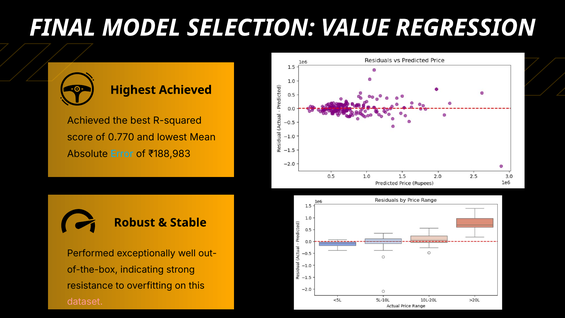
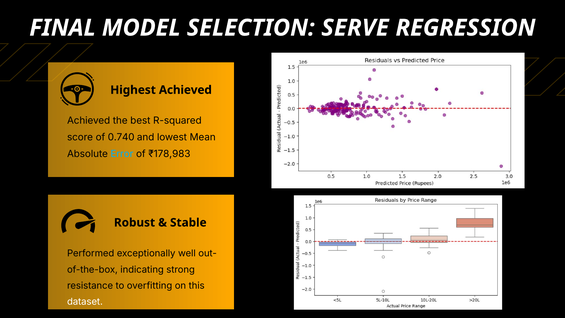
VALUE: VALUE -> SERVE
0.770: 0.770 -> 0.740
₹188,983: ₹188,983 -> ₹178,983
dataset colour: pink -> white
